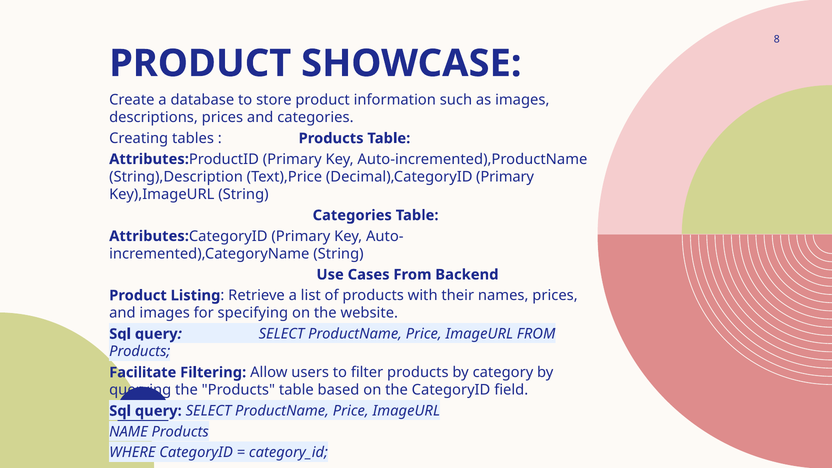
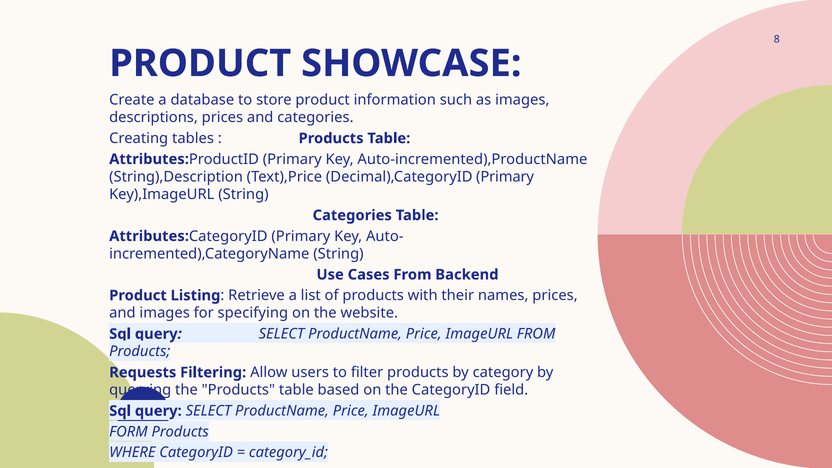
Facilitate: Facilitate -> Requests
NAME: NAME -> FORM
